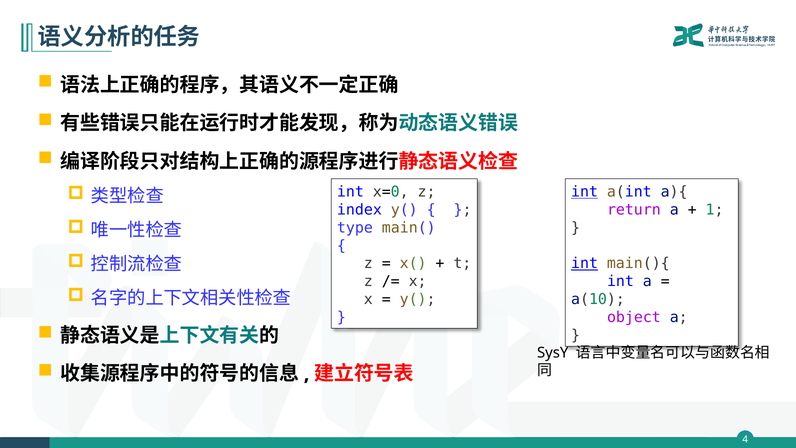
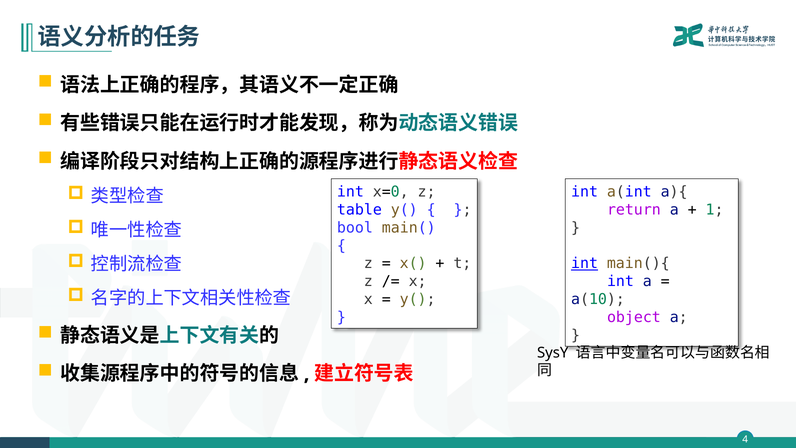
int at (585, 192) underline: present -> none
index: index -> table
type: type -> bool
